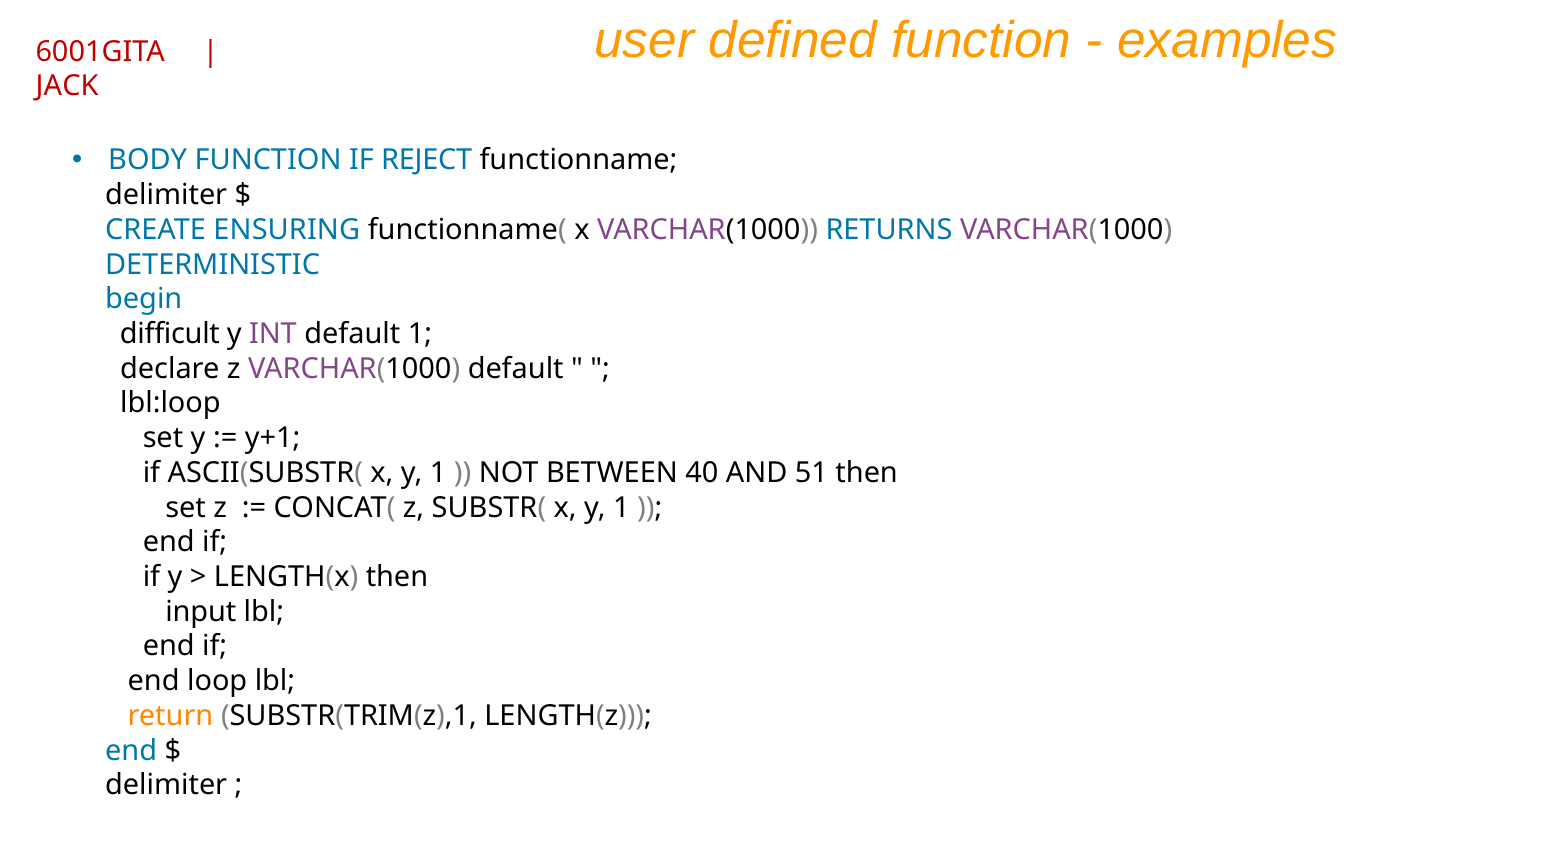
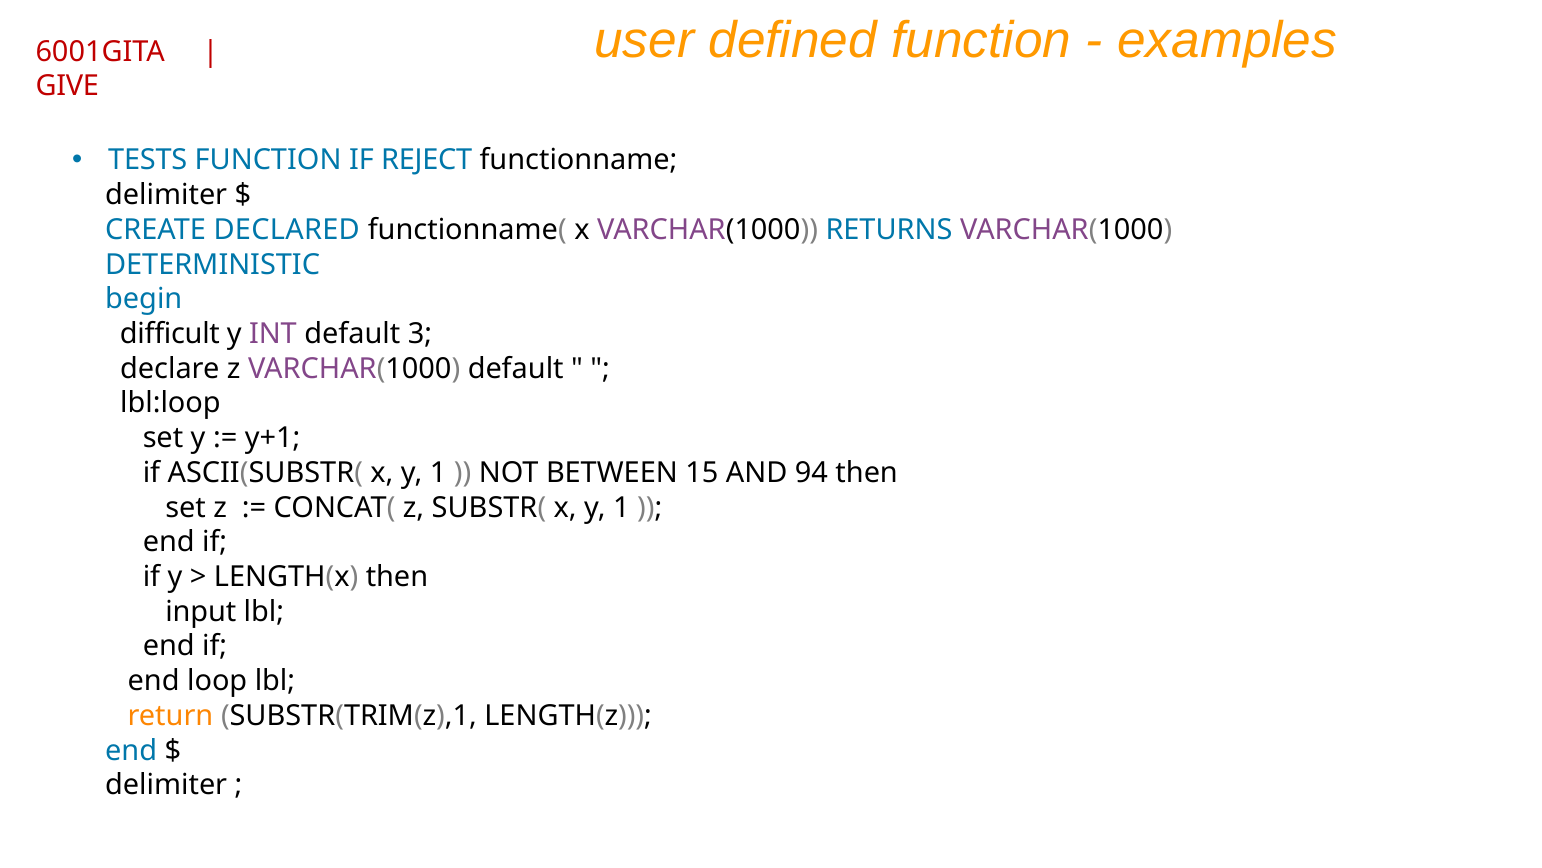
JACK: JACK -> GIVE
BODY: BODY -> TESTS
ENSURING: ENSURING -> DECLARED
default 1: 1 -> 3
40: 40 -> 15
51: 51 -> 94
